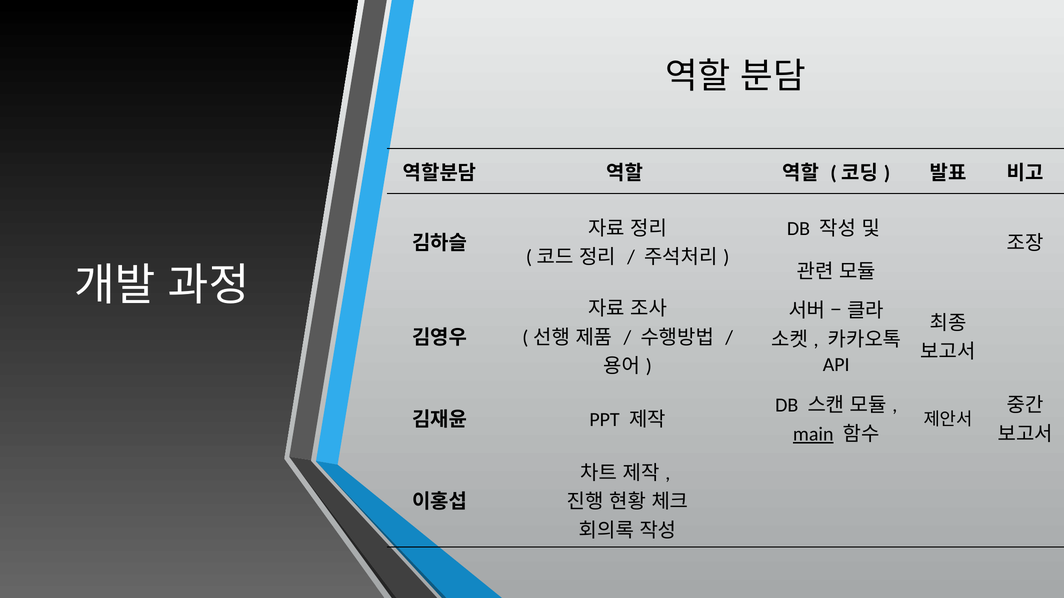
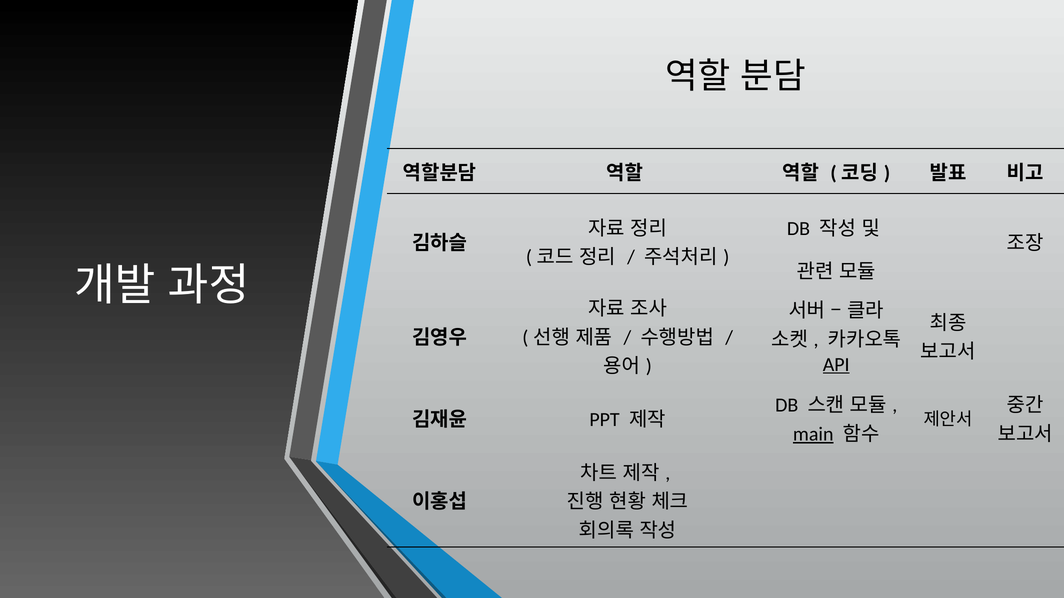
API underline: none -> present
